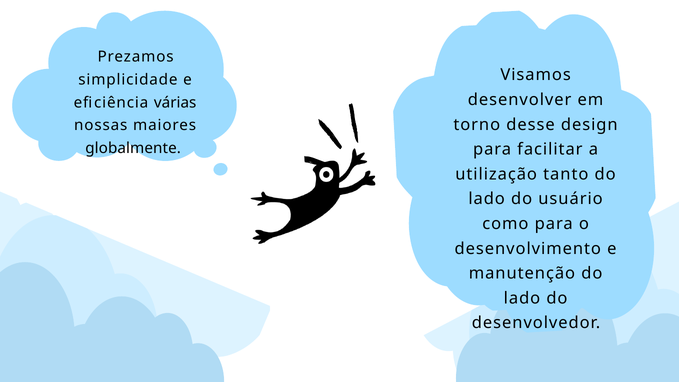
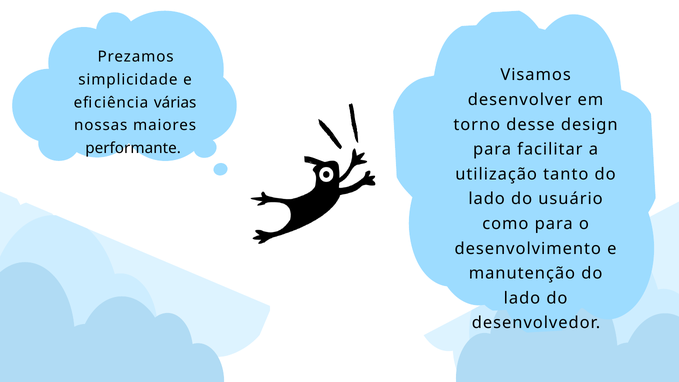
globalmente: globalmente -> performante
